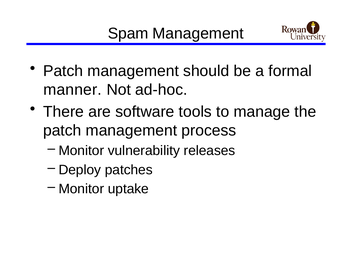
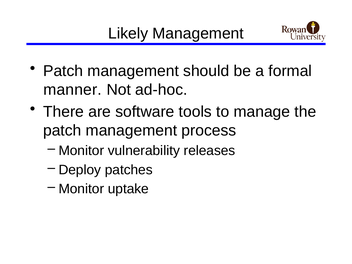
Spam: Spam -> Likely
